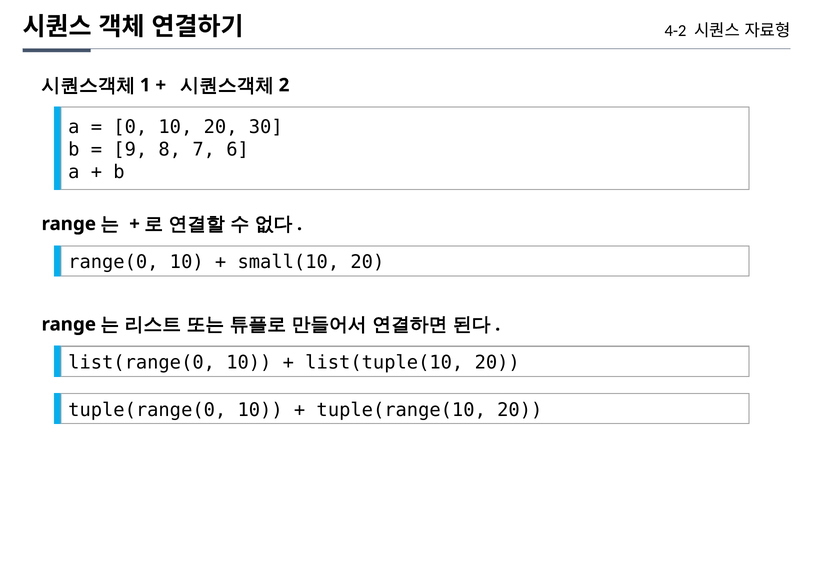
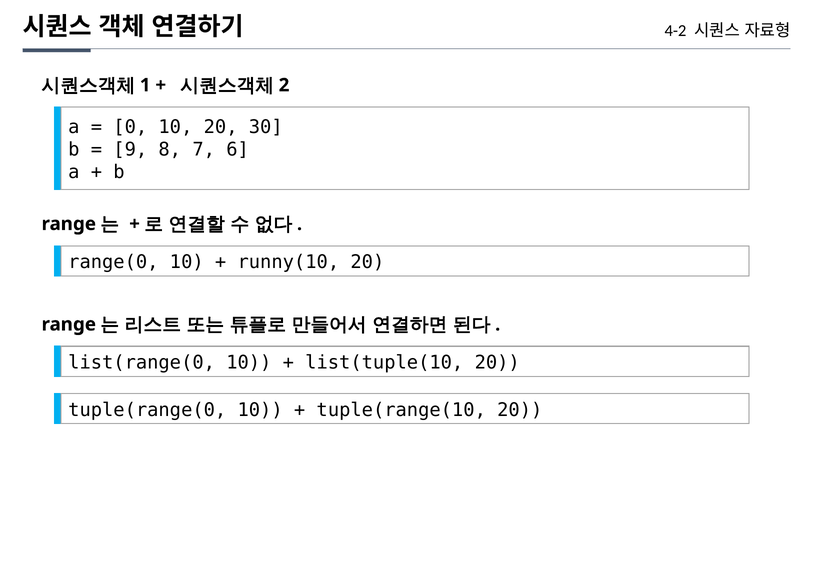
small(10: small(10 -> runny(10
